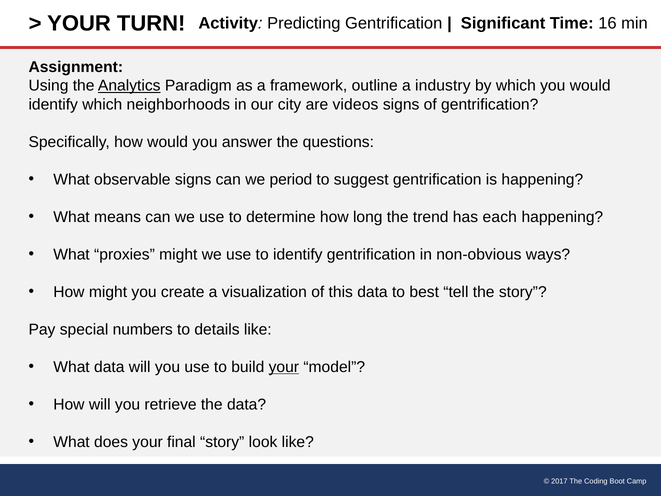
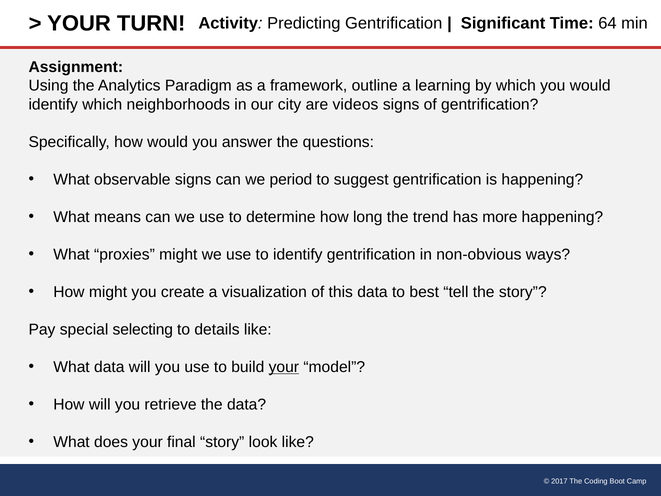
16: 16 -> 64
Analytics underline: present -> none
industry: industry -> learning
each: each -> more
numbers: numbers -> selecting
